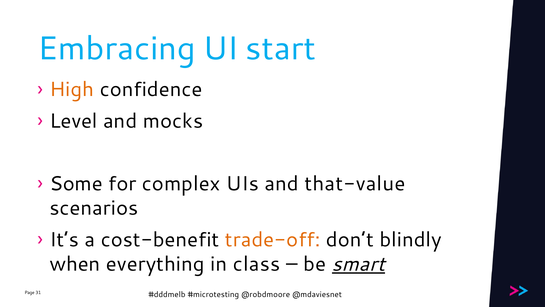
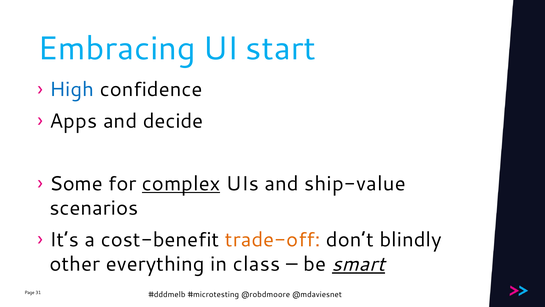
High colour: orange -> blue
Level: Level -> Apps
mocks: mocks -> decide
complex underline: none -> present
that-value: that-value -> ship-value
when: when -> other
